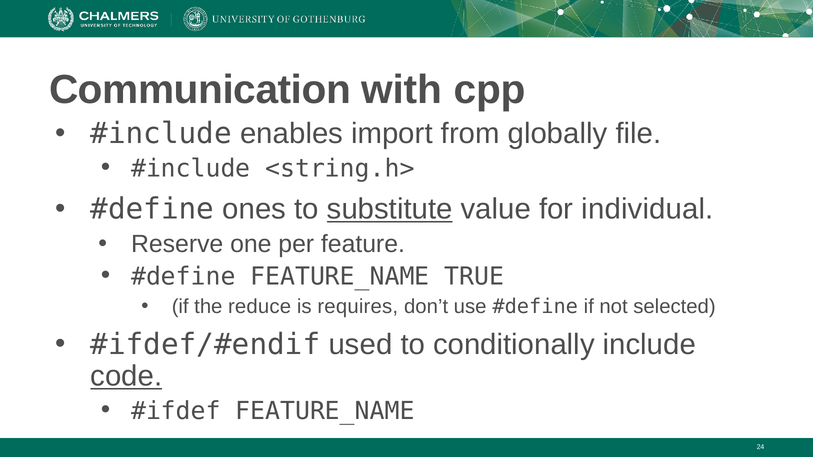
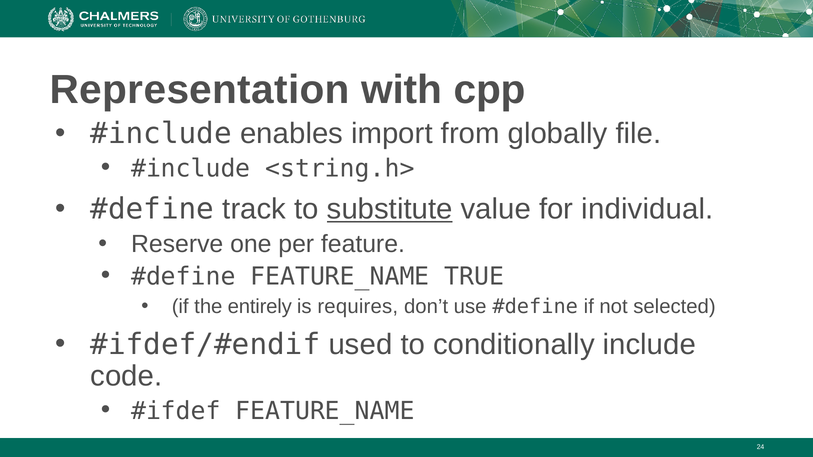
Communication: Communication -> Representation
ones: ones -> track
reduce: reduce -> entirely
code underline: present -> none
